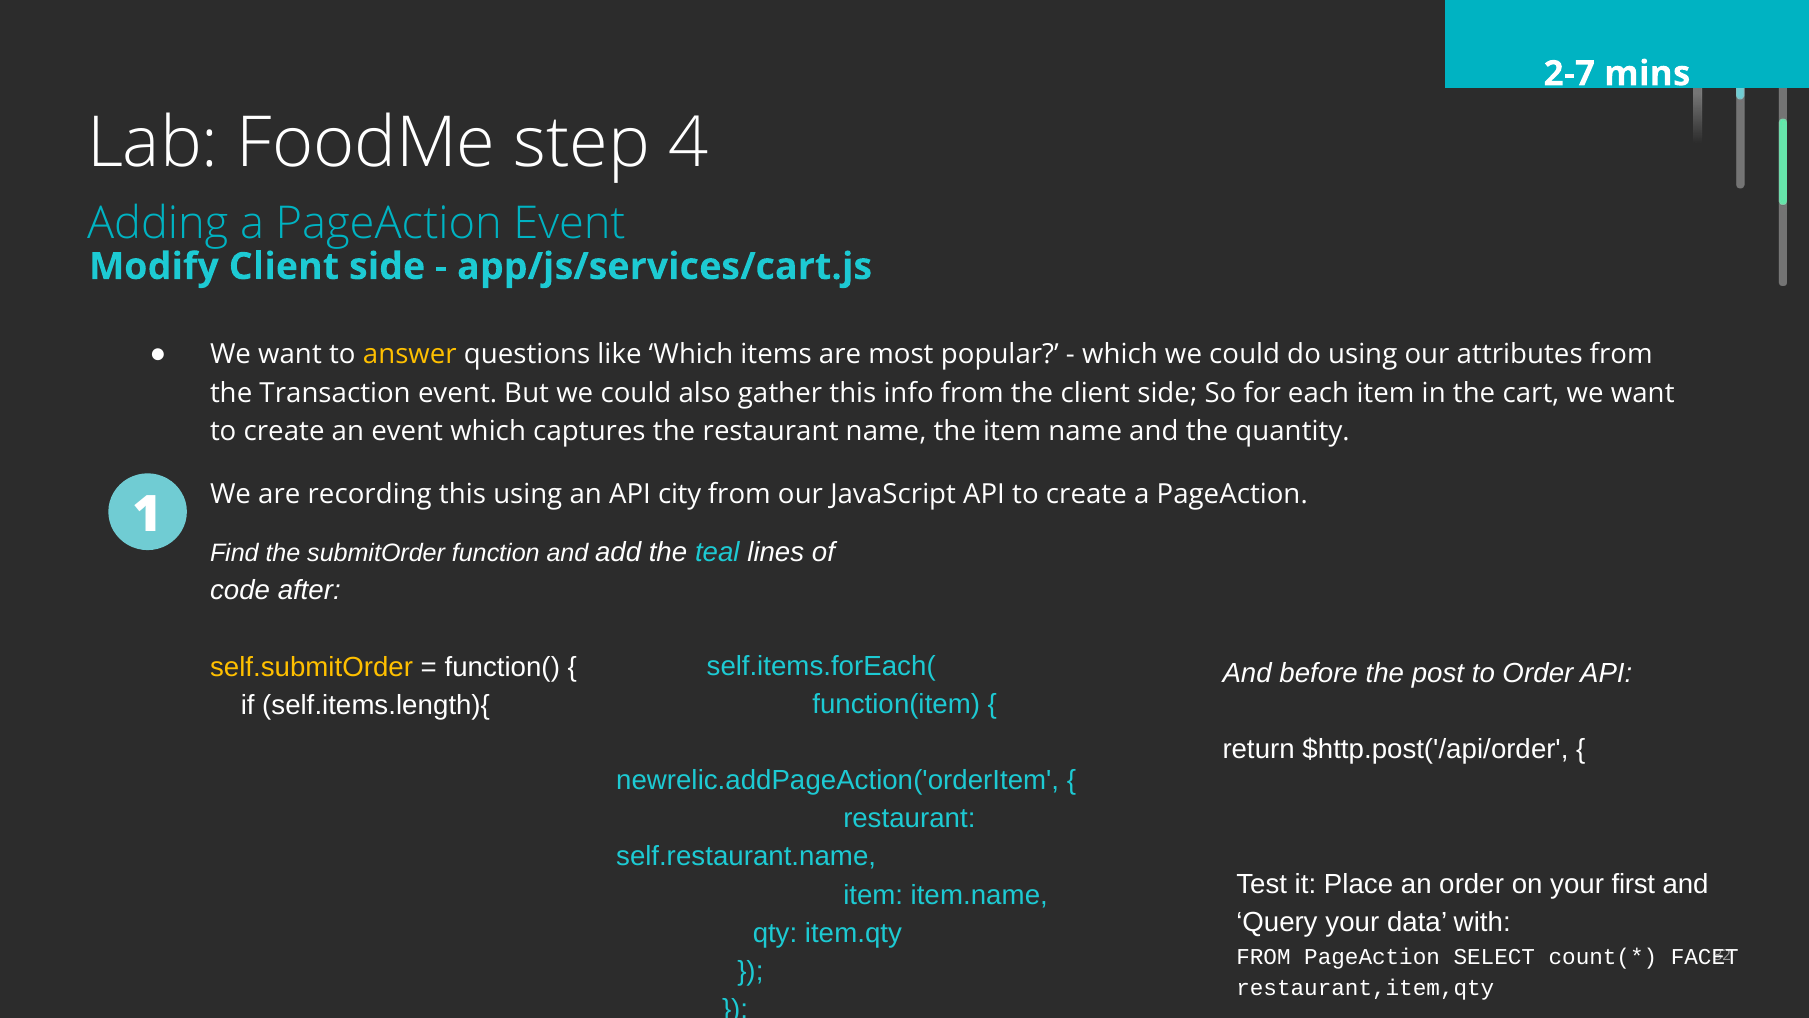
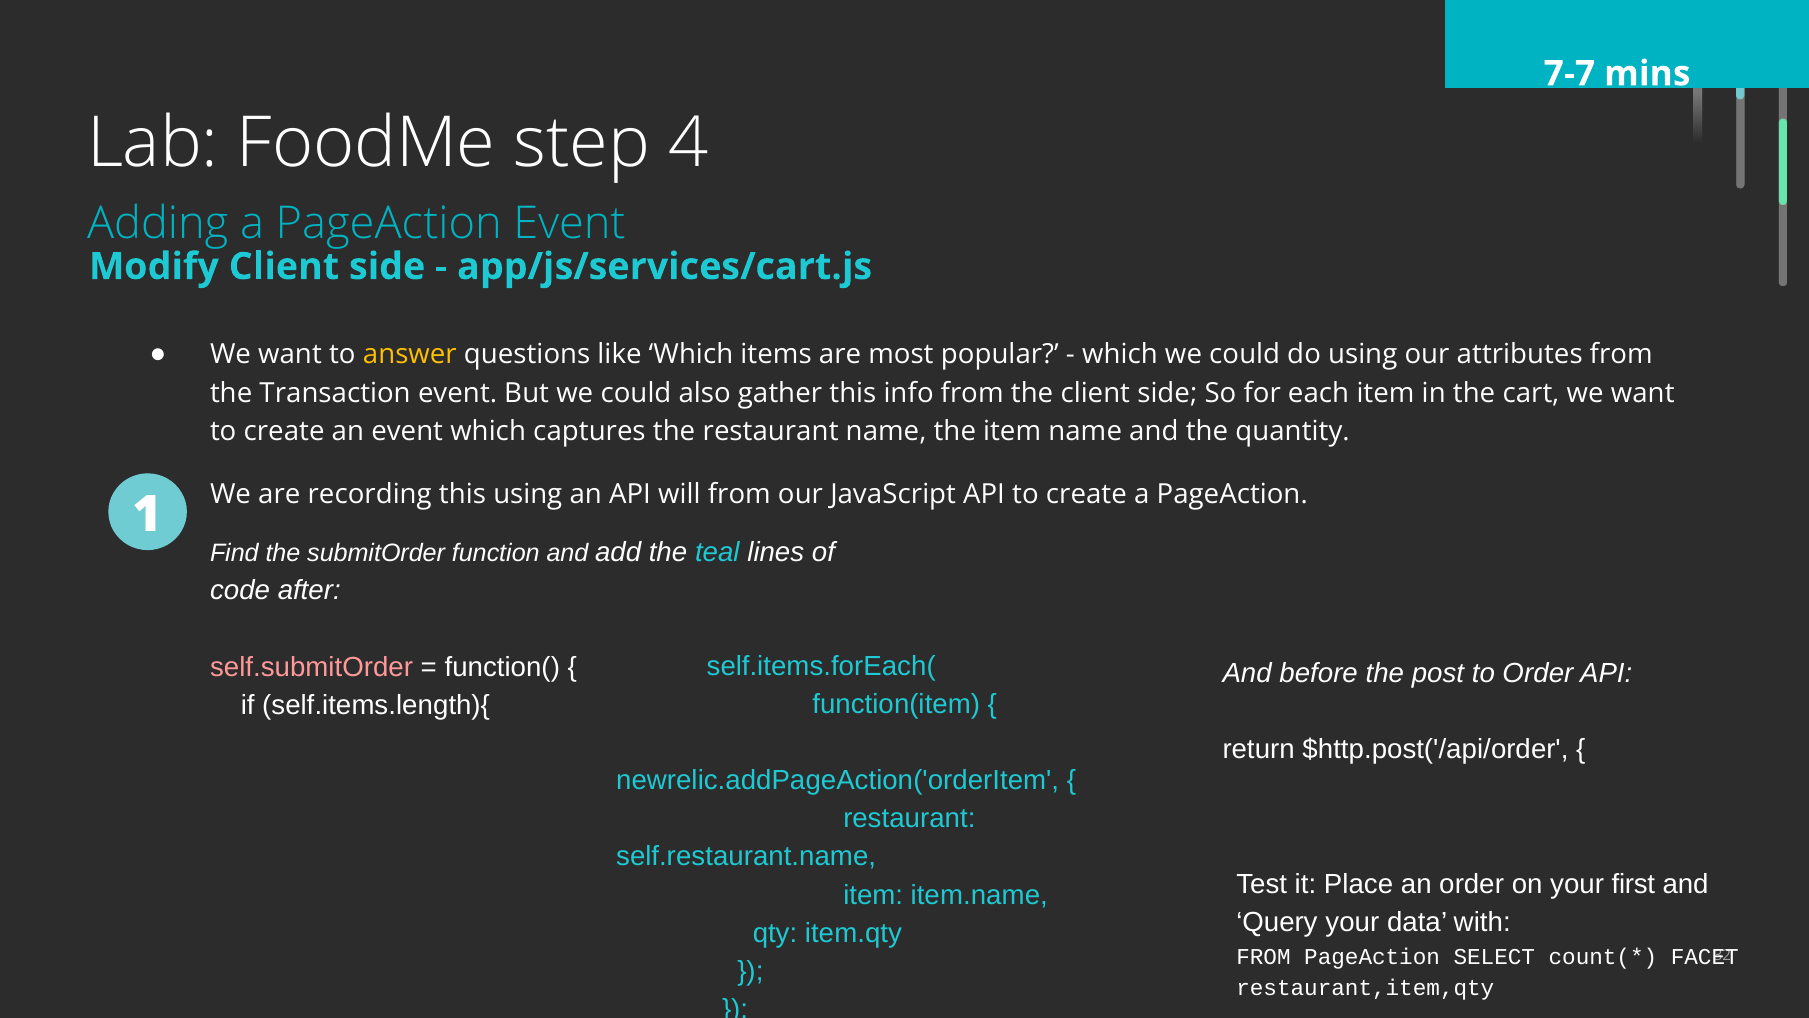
2-7: 2-7 -> 7-7
city: city -> will
self.submitOrder colour: yellow -> pink
